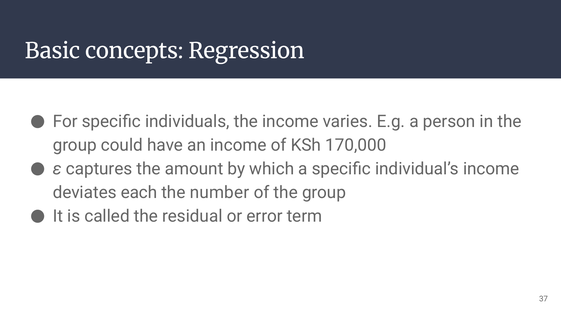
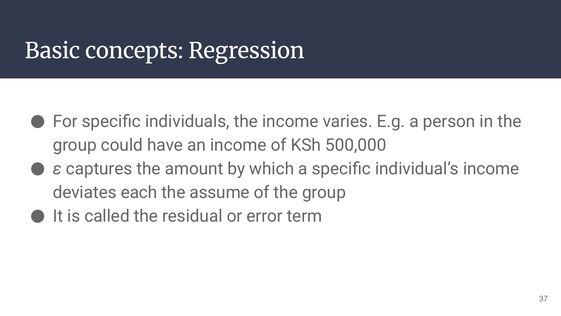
170,000: 170,000 -> 500,000
number: number -> assume
